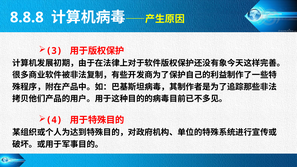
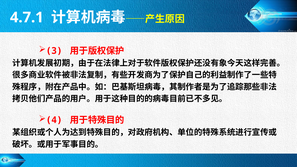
8.8.8: 8.8.8 -> 4.7.1
